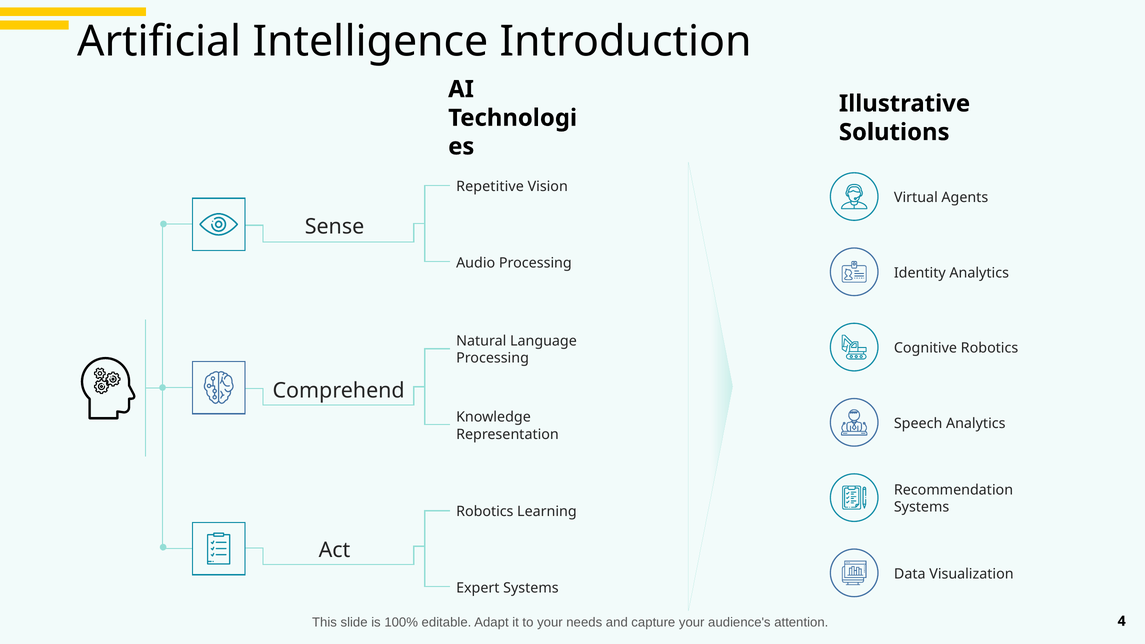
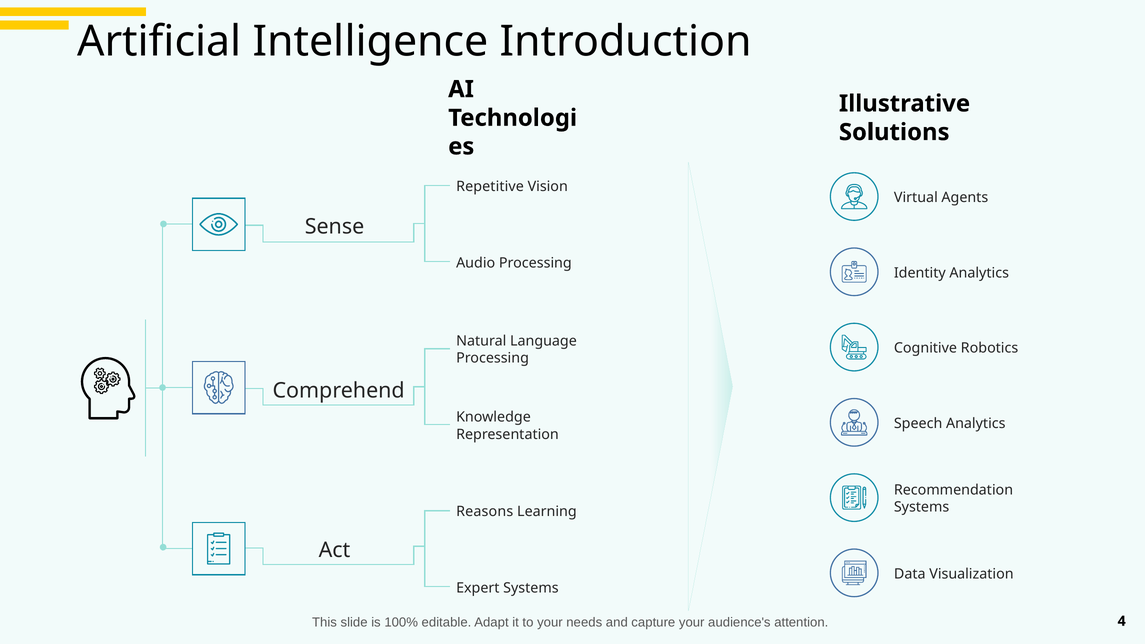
Robotics at (485, 512): Robotics -> Reasons
